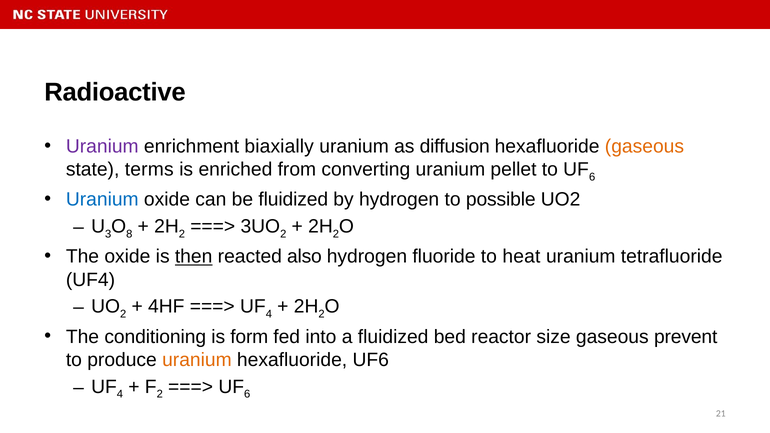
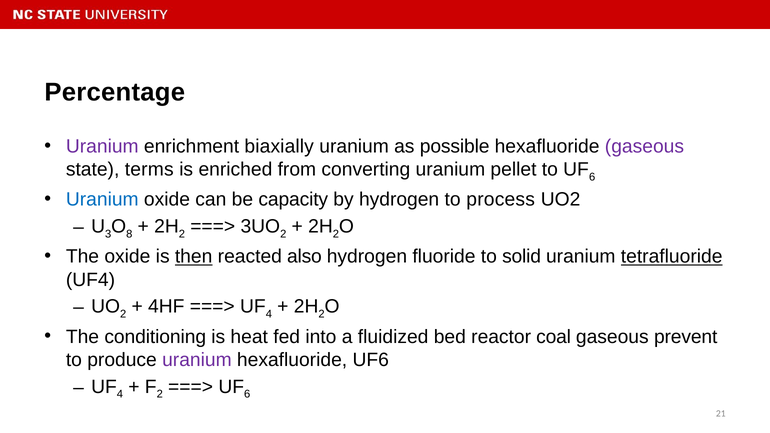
Radioactive: Radioactive -> Percentage
diffusion: diffusion -> possible
gaseous at (644, 146) colour: orange -> purple
be fluidized: fluidized -> capacity
possible: possible -> process
heat: heat -> solid
tetrafluoride underline: none -> present
form: form -> heat
size: size -> coal
uranium at (197, 360) colour: orange -> purple
